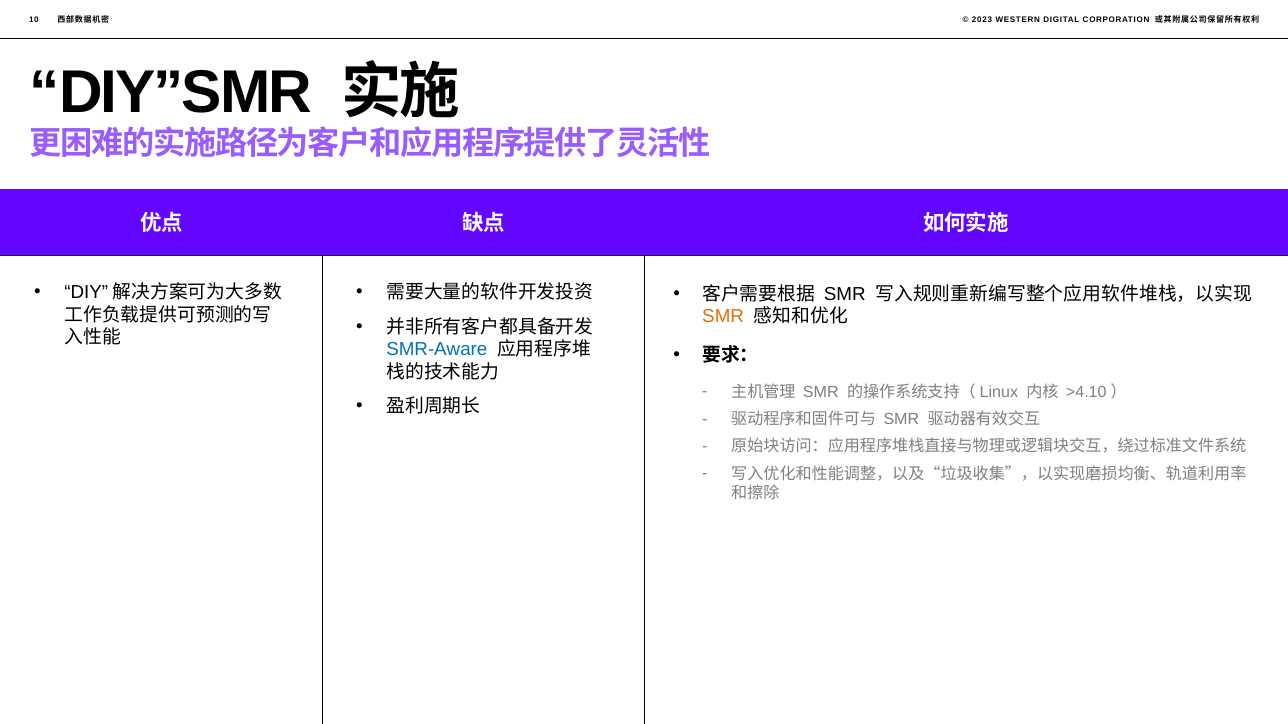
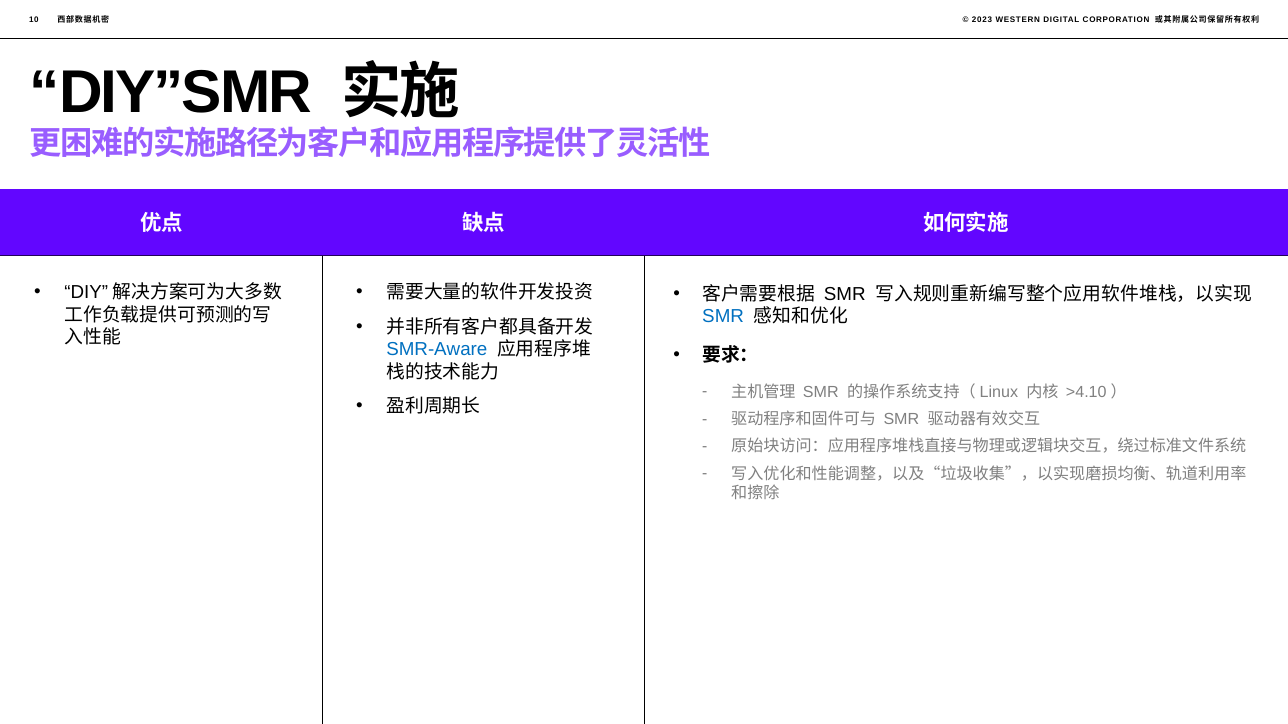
SMR at (723, 317) colour: orange -> blue
